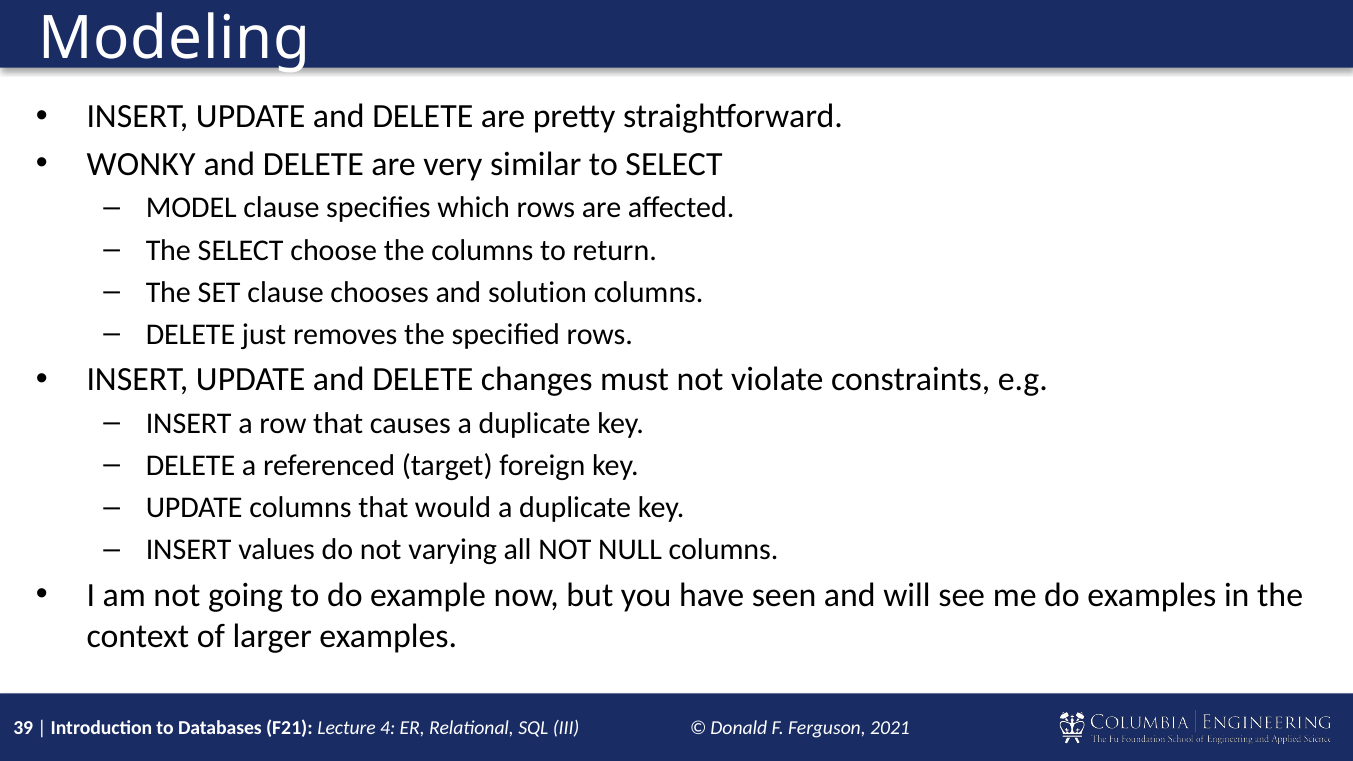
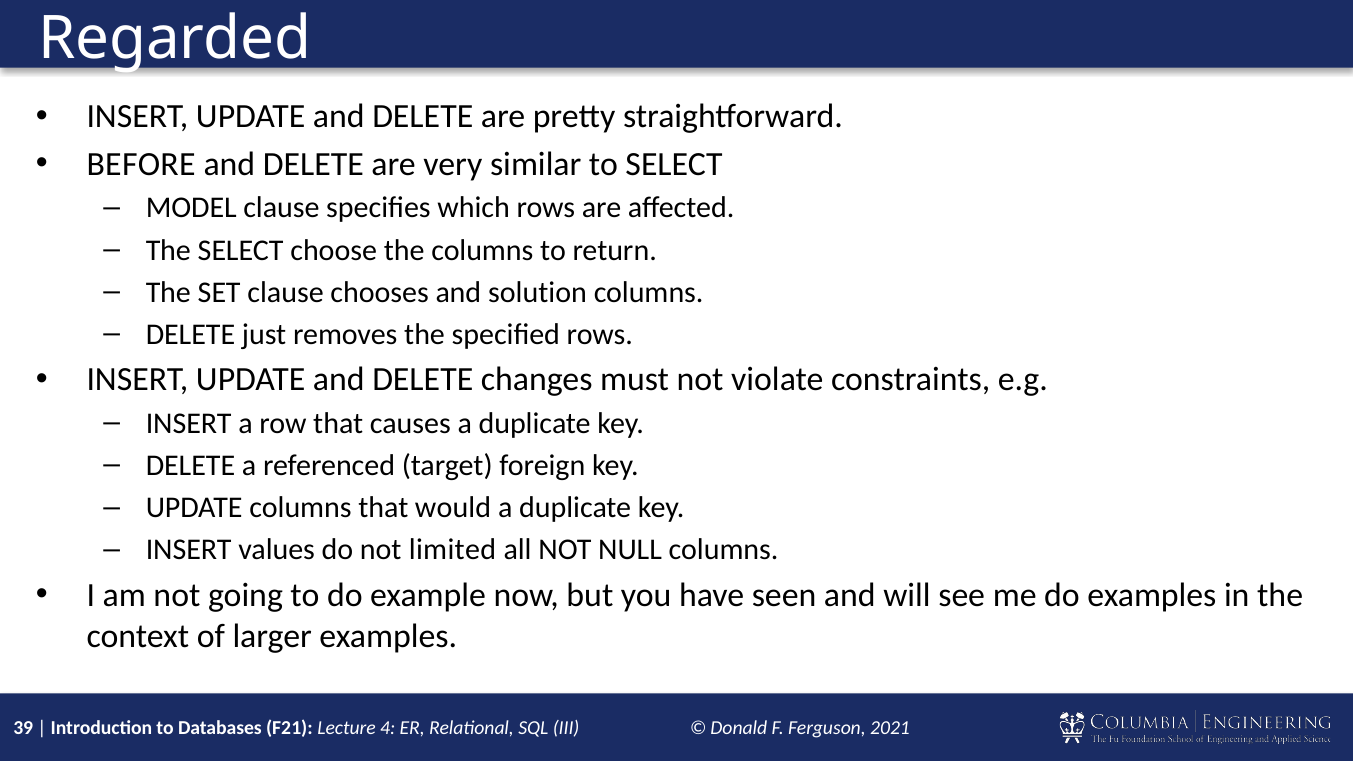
Modeling: Modeling -> Regarded
WONKY: WONKY -> BEFORE
varying: varying -> limited
